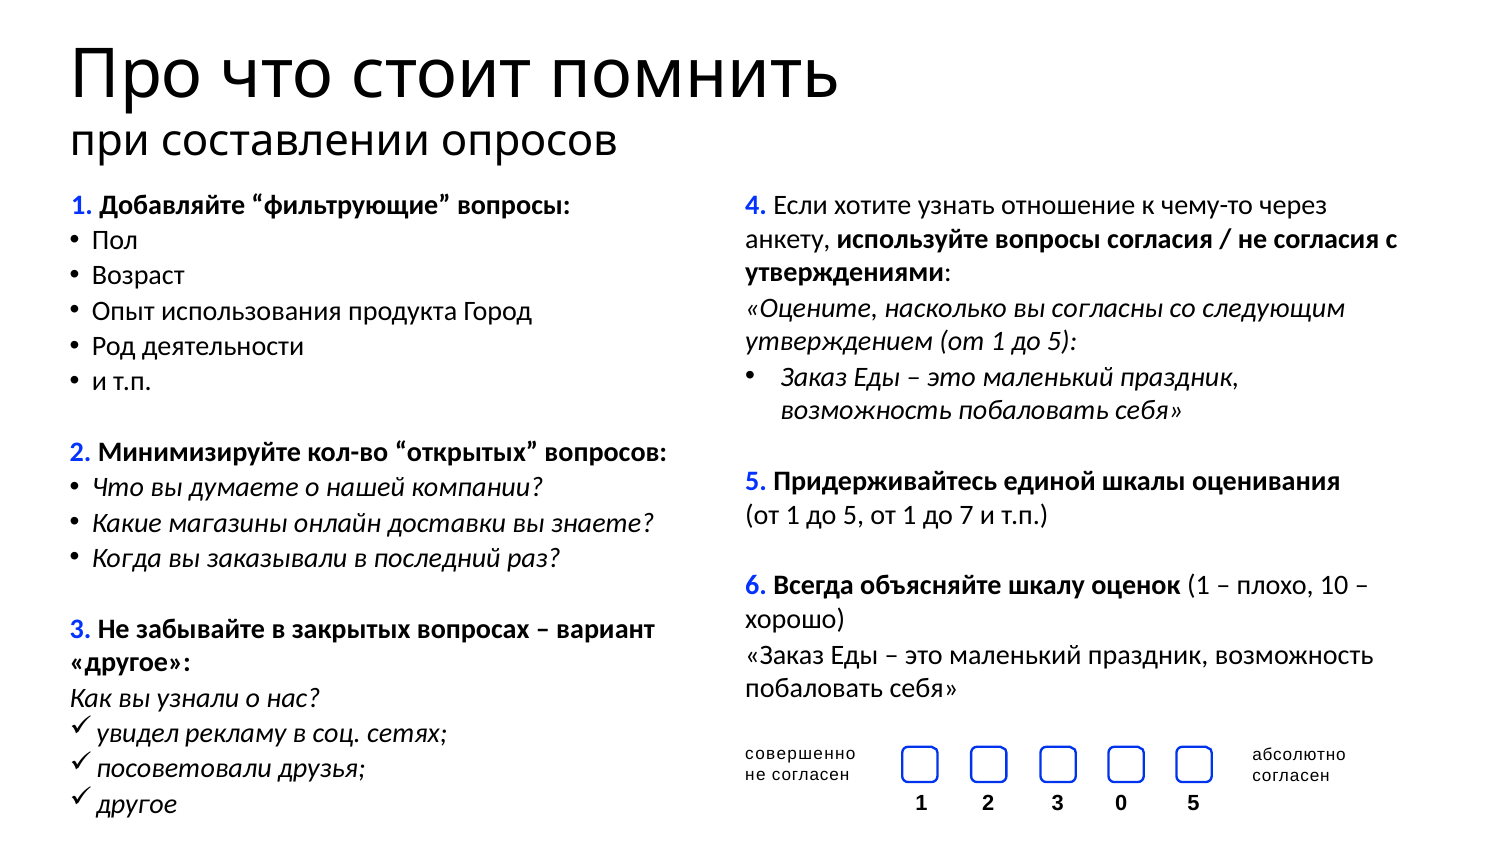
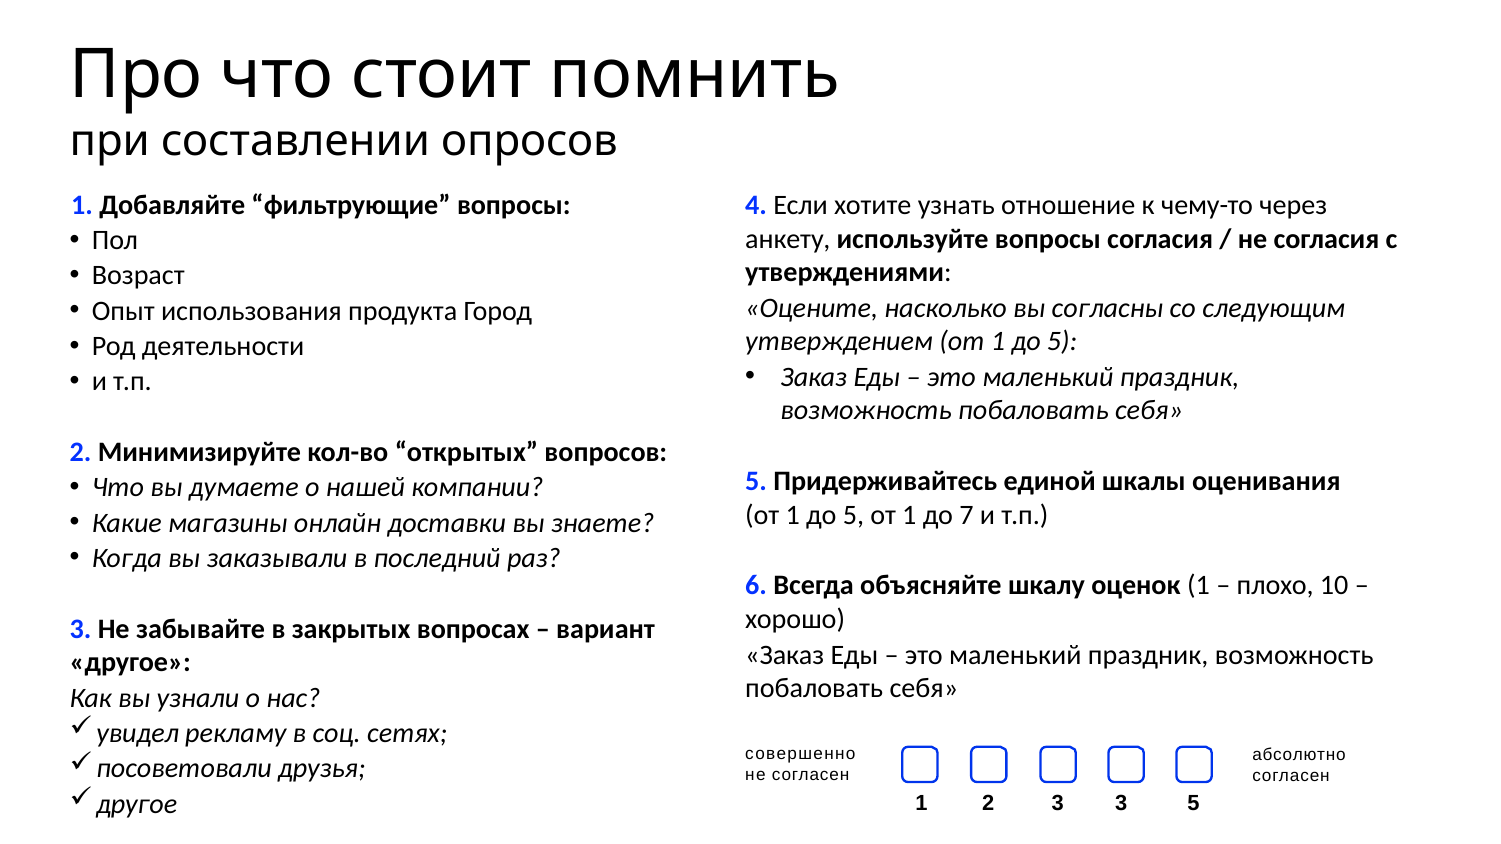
3 0: 0 -> 3
